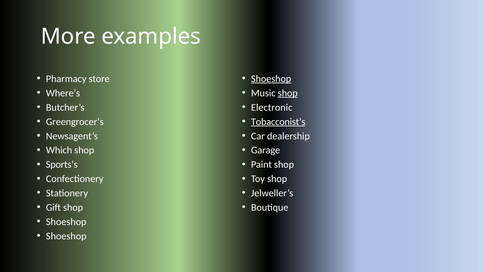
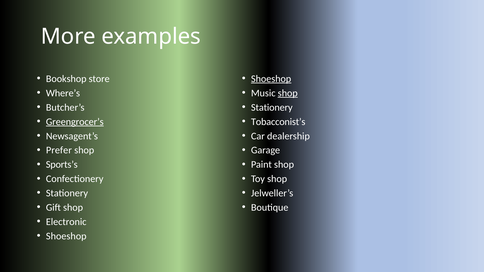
Pharmacy: Pharmacy -> Bookshop
Electronic at (272, 107): Electronic -> Stationery
Greengrocer’s underline: none -> present
Tobacconist’s underline: present -> none
Which: Which -> Prefer
Shoeshop at (66, 222): Shoeshop -> Electronic
